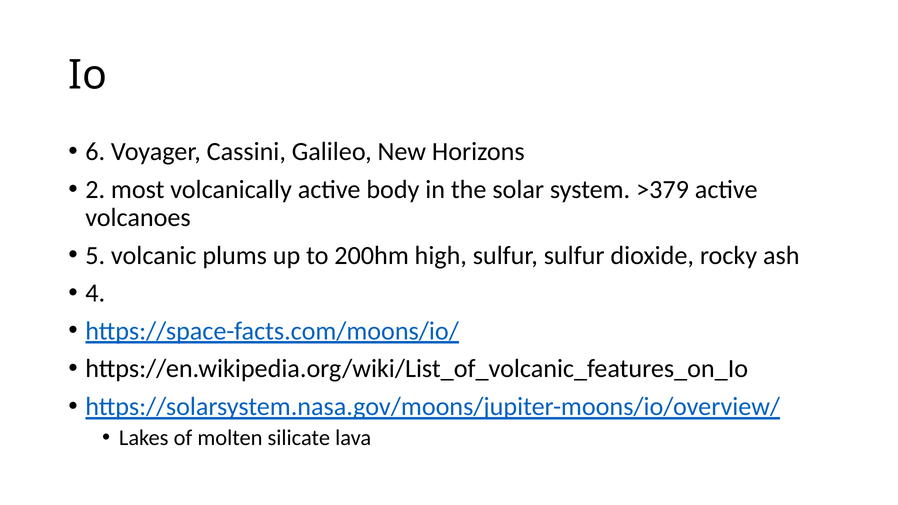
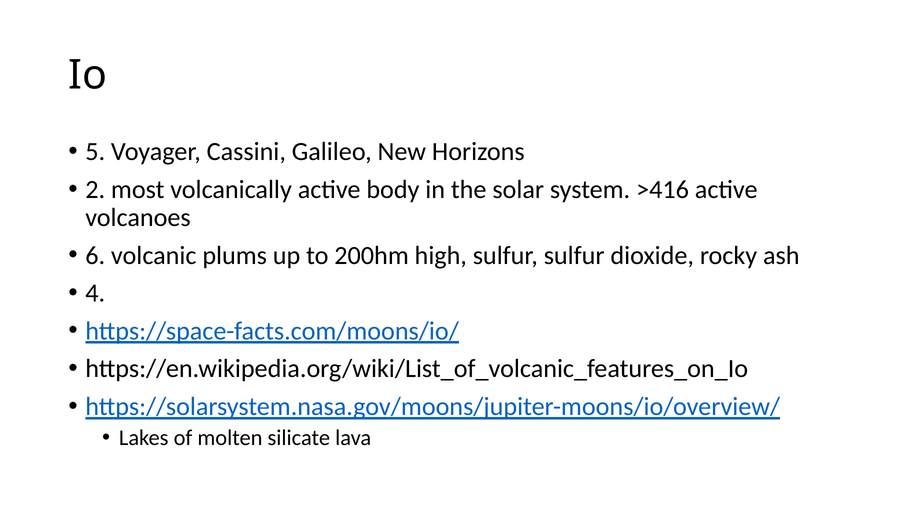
6: 6 -> 5
>379: >379 -> >416
5: 5 -> 6
